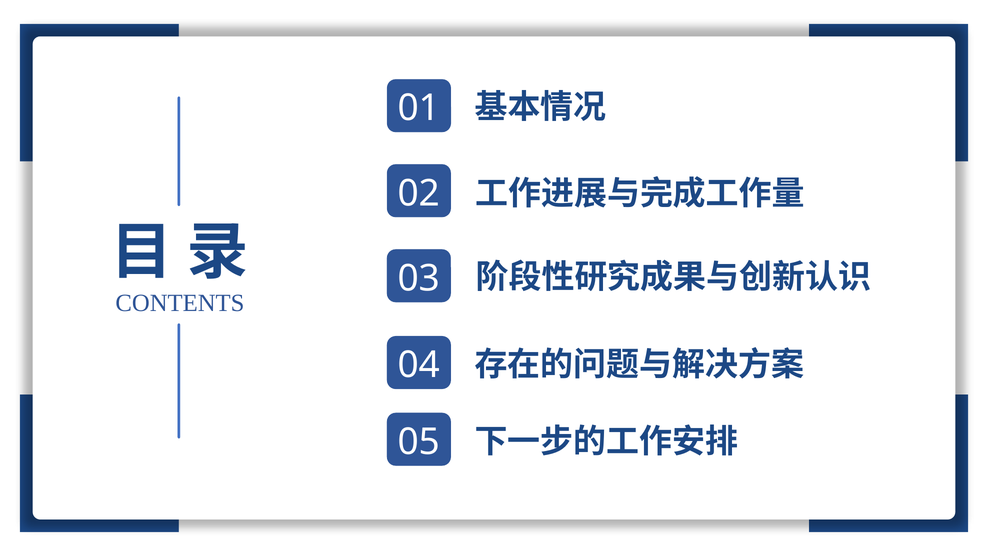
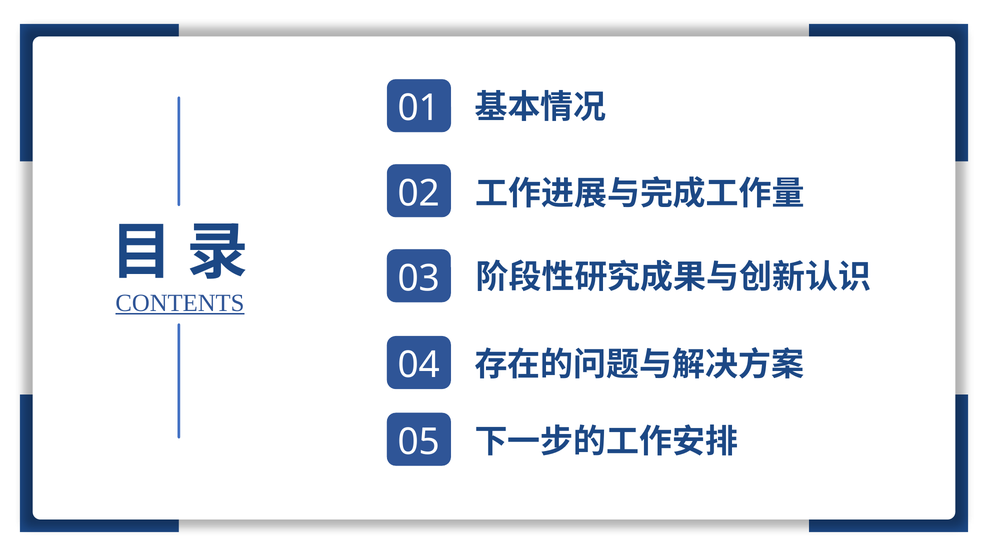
CONTENTS underline: none -> present
